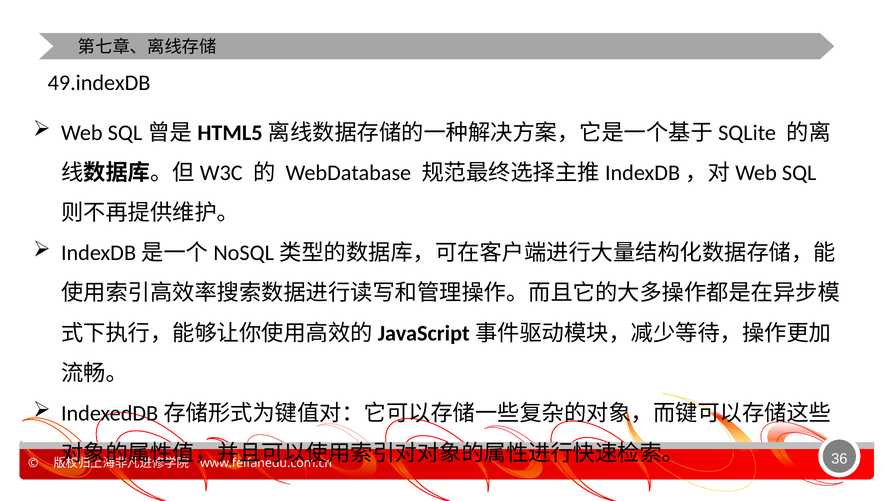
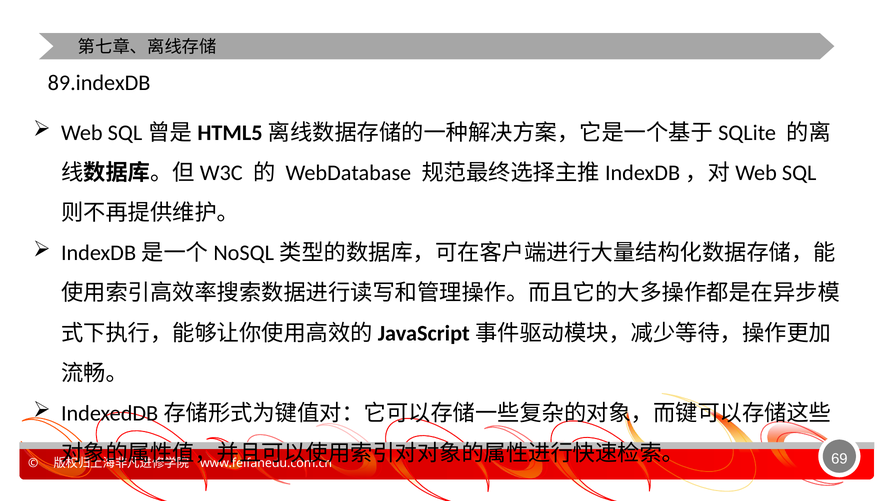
49.indexDB: 49.indexDB -> 89.indexDB
36: 36 -> 69
